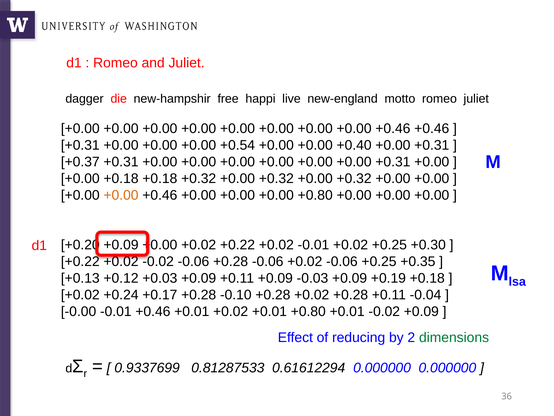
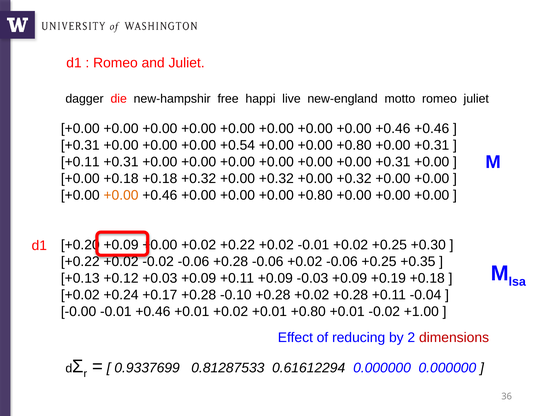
+0.54 +0.00 +0.00 +0.40: +0.40 -> +0.80
+0.37 at (80, 162): +0.37 -> +0.11
-0.02 +0.09: +0.09 -> +1.00
dimensions colour: green -> red
